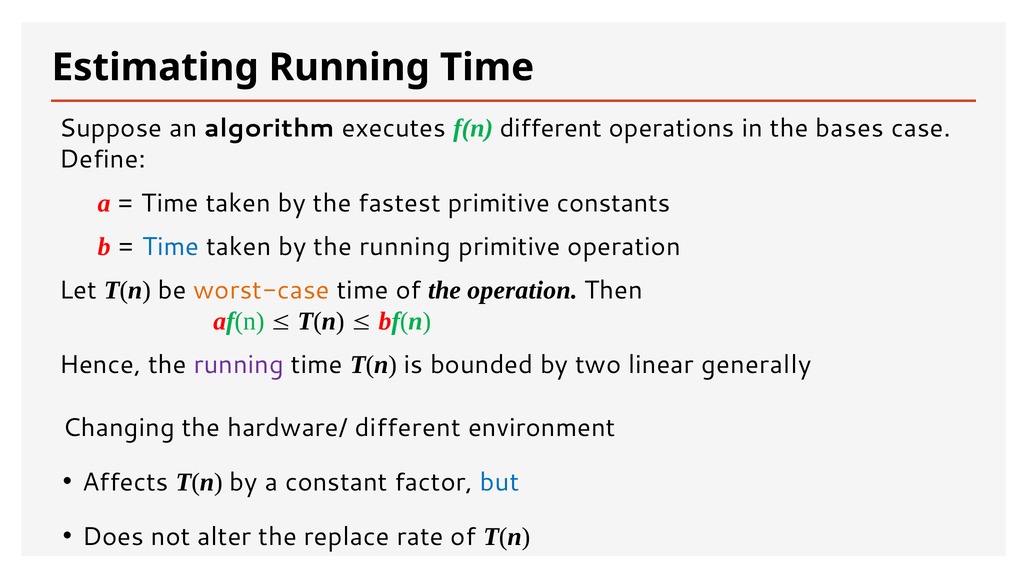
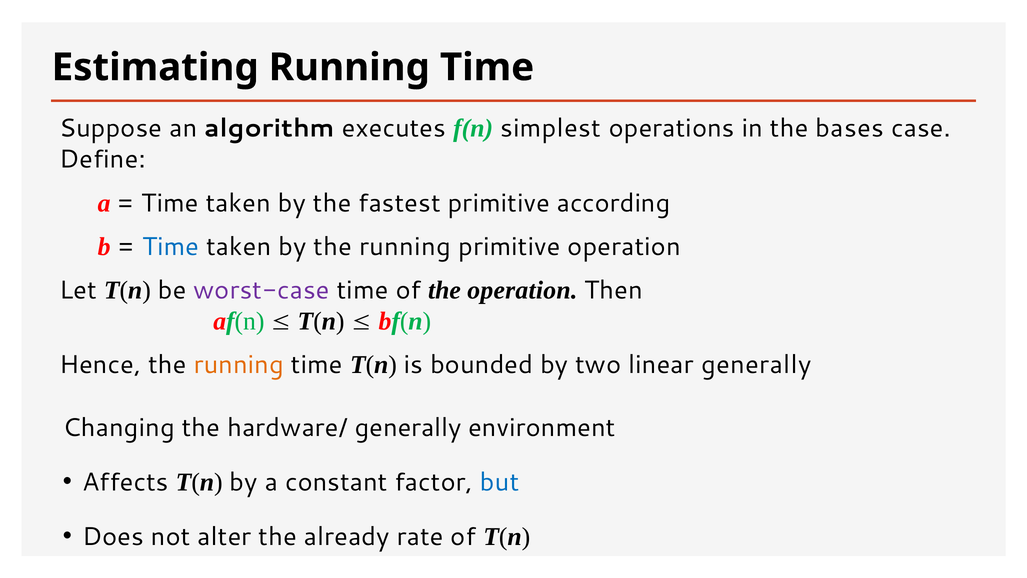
f(n different: different -> simplest
constants: constants -> according
worst-case colour: orange -> purple
running at (239, 365) colour: purple -> orange
hardware/ different: different -> generally
replace: replace -> already
